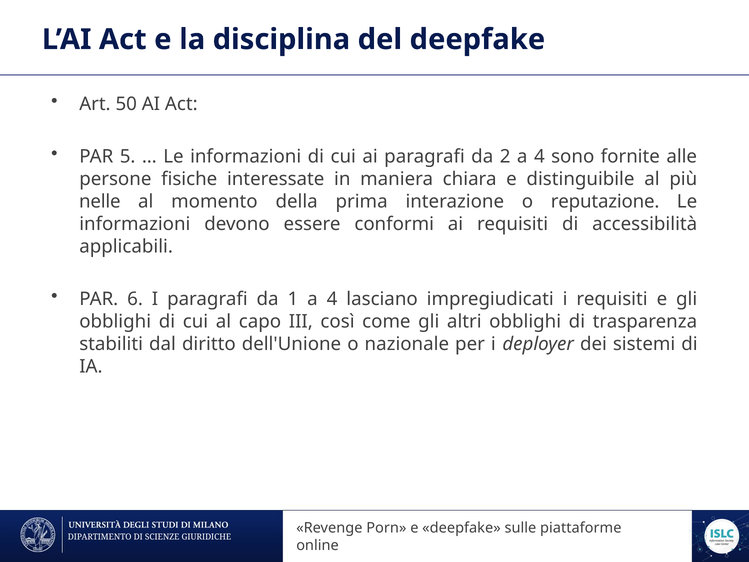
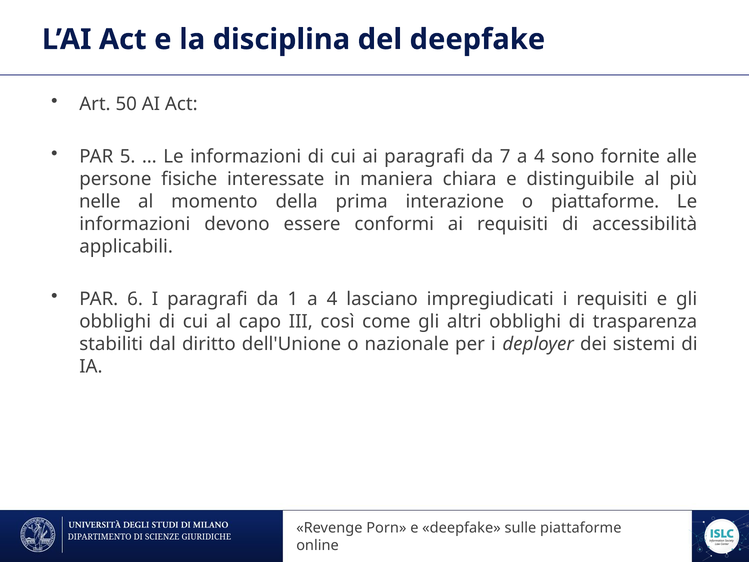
2: 2 -> 7
o reputazione: reputazione -> piattaforme
